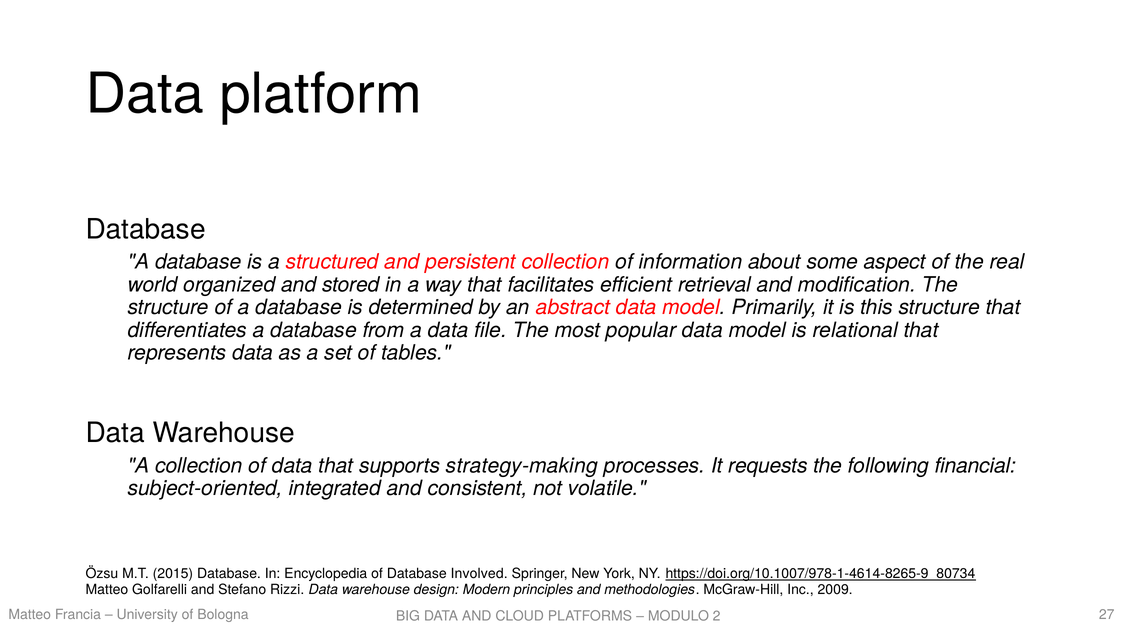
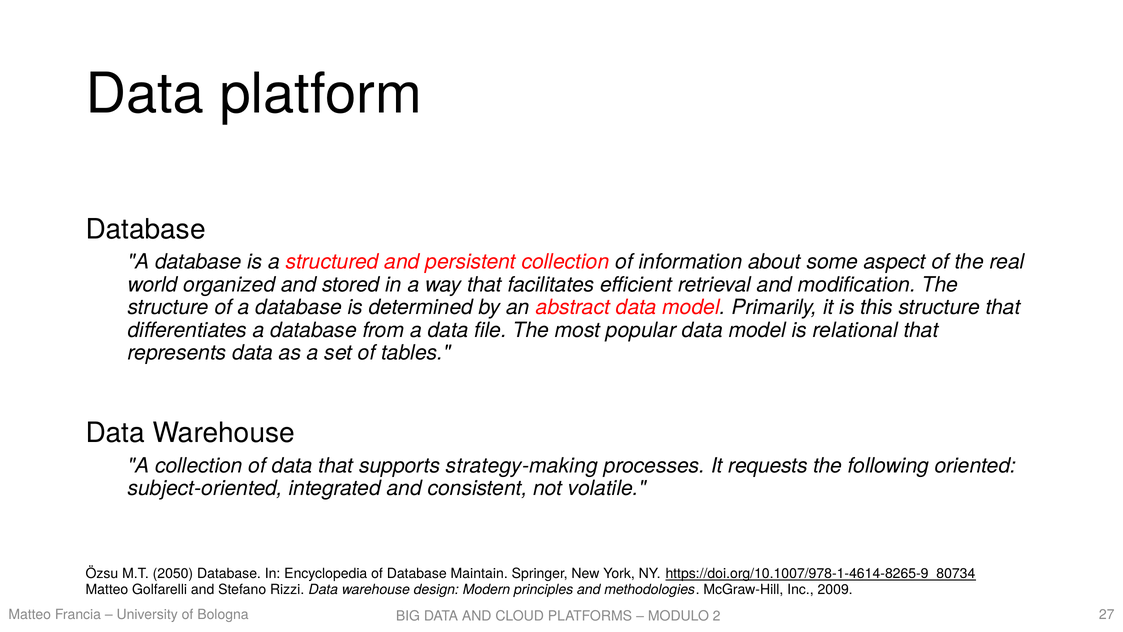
financial: financial -> oriented
2015: 2015 -> 2050
Involved: Involved -> Maintain
